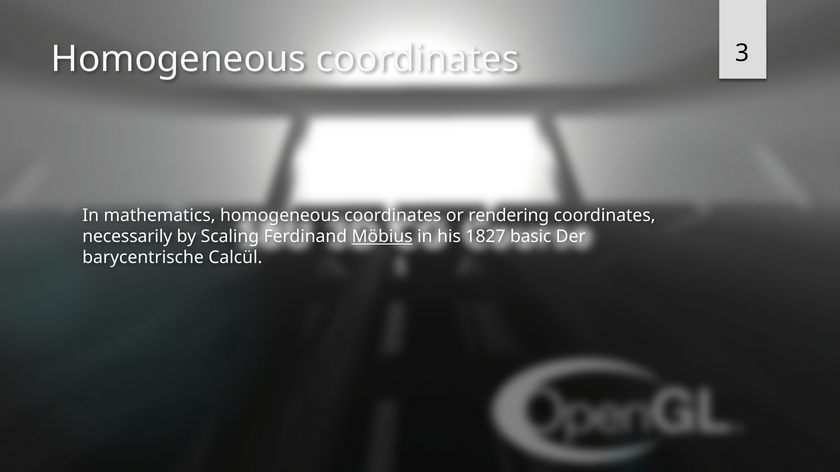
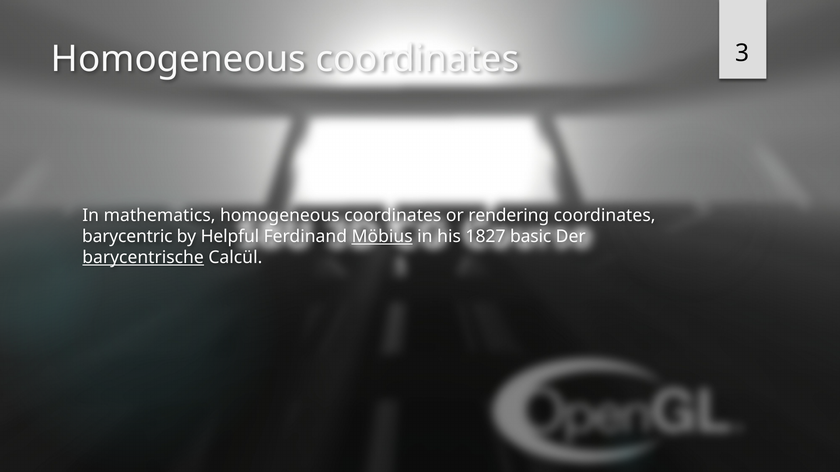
necessarily: necessarily -> barycentric
Scaling: Scaling -> Helpful
barycentrische underline: none -> present
